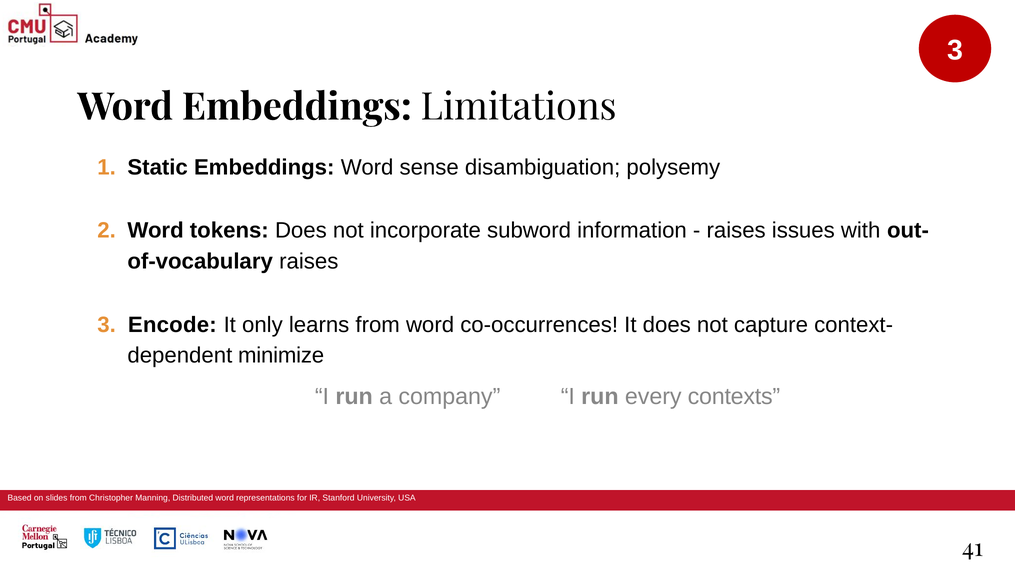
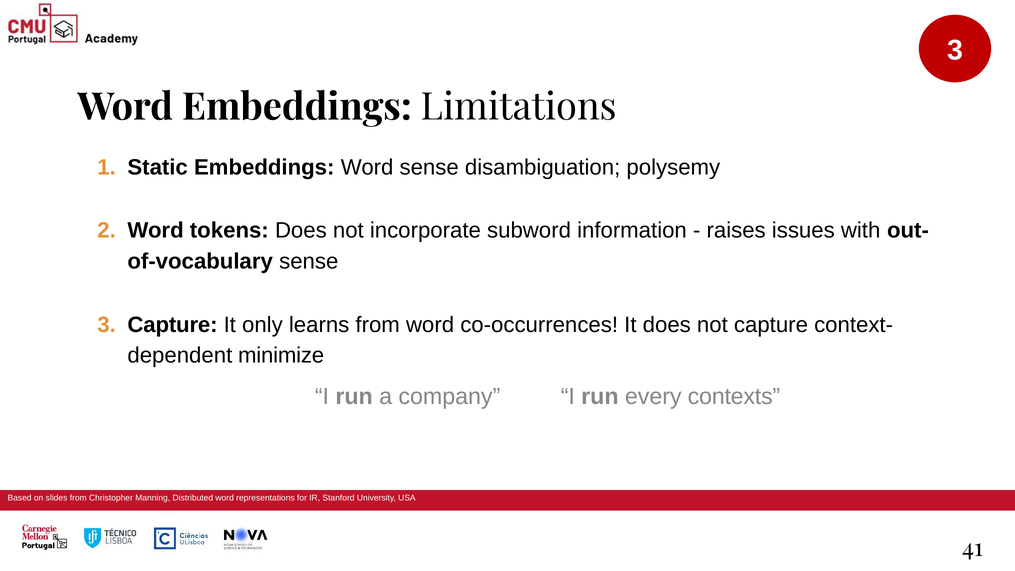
raises at (309, 261): raises -> sense
3 Encode: Encode -> Capture
